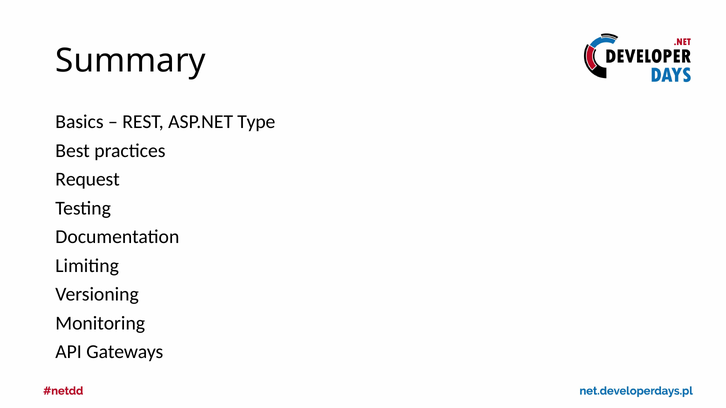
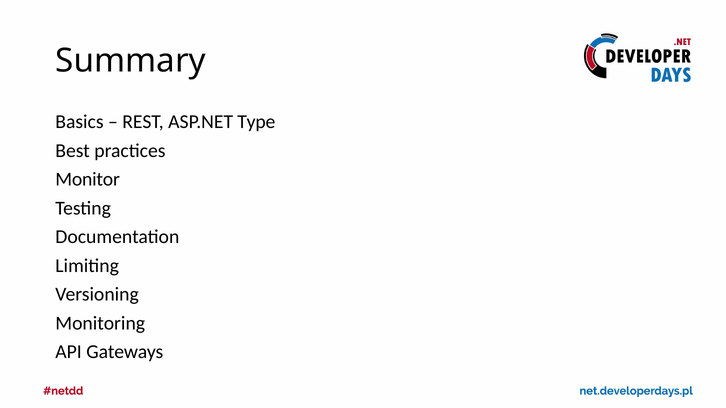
Request: Request -> Monitor
